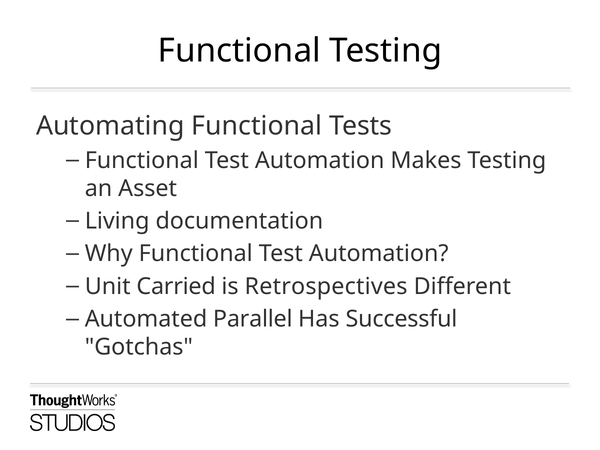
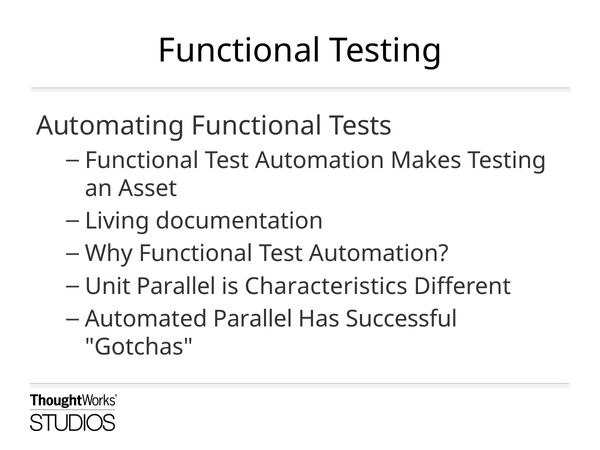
Unit Carried: Carried -> Parallel
Retrospectives: Retrospectives -> Characteristics
